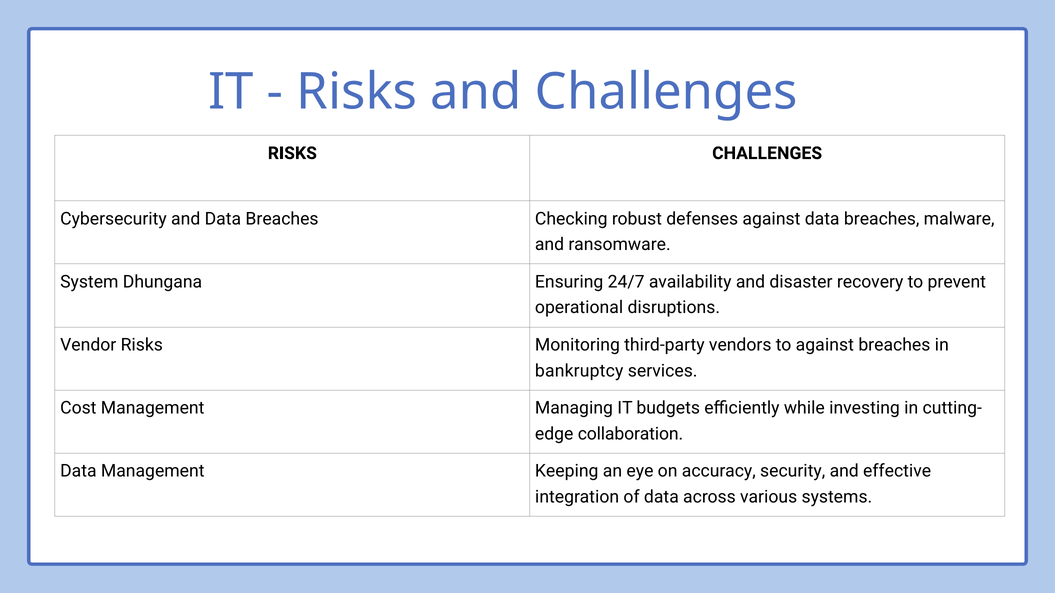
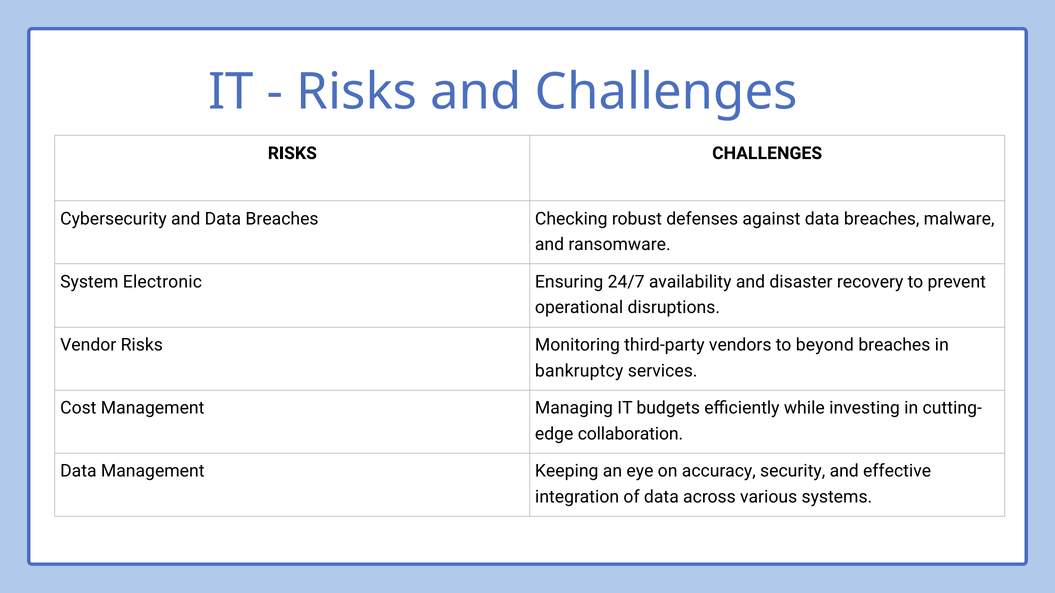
Dhungana: Dhungana -> Electronic
to against: against -> beyond
